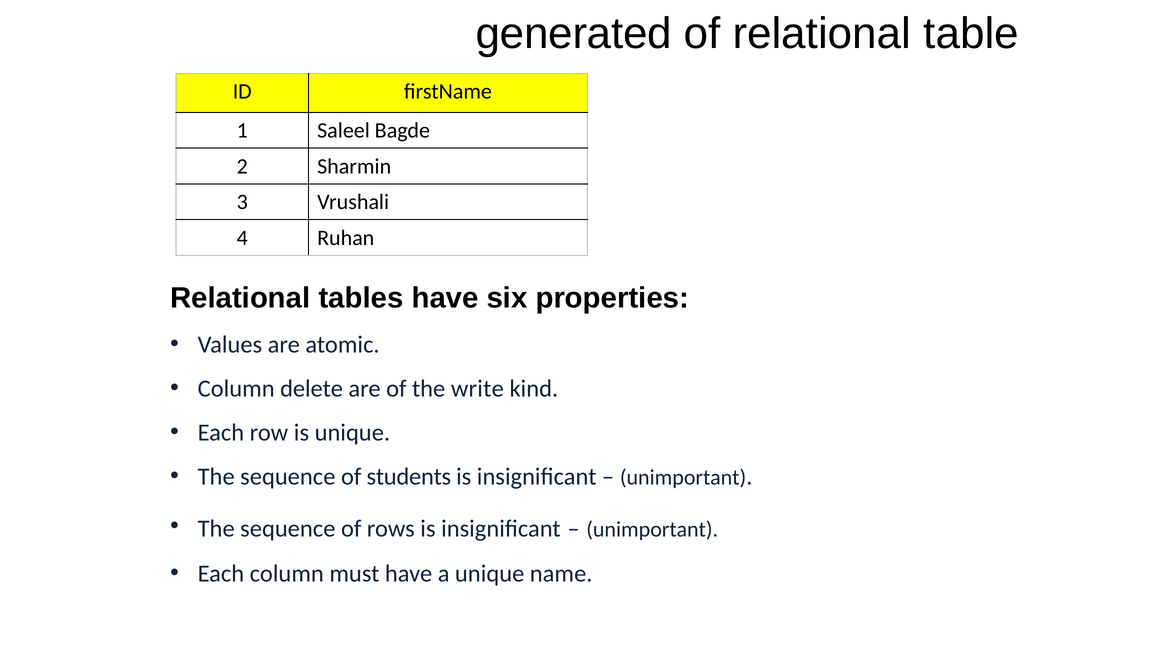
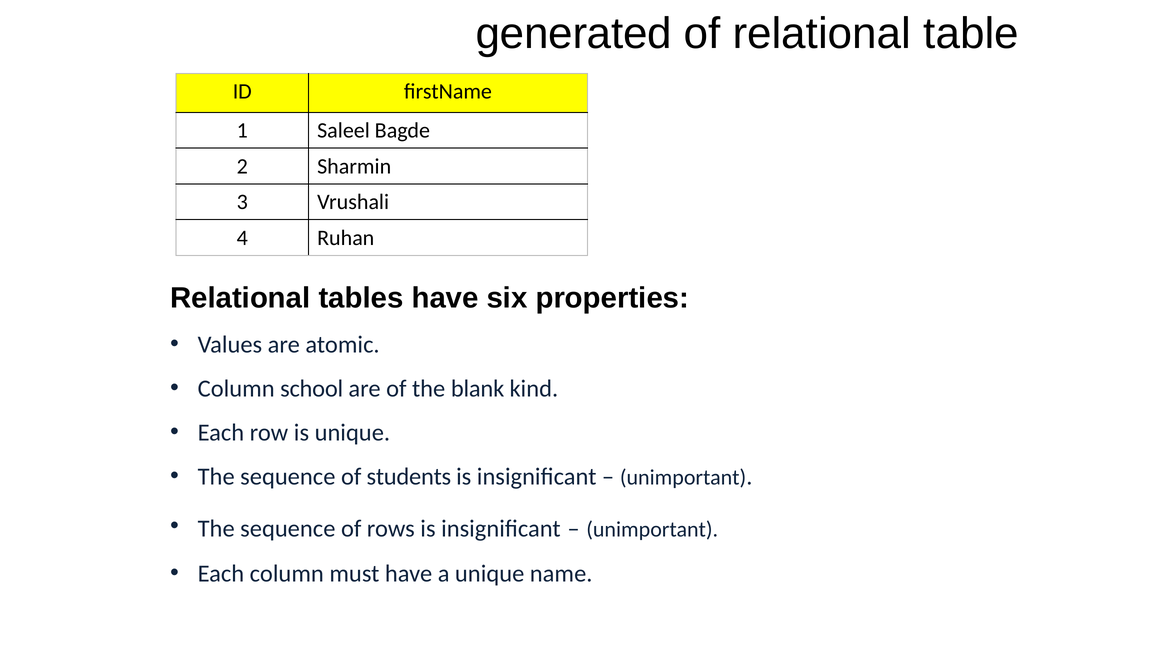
delete: delete -> school
write: write -> blank
